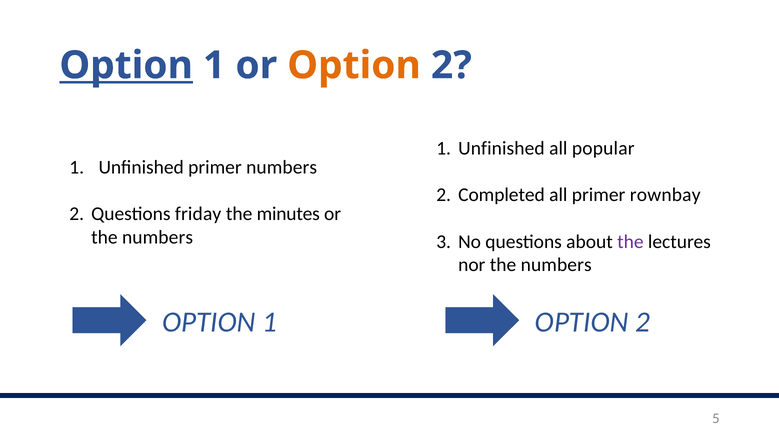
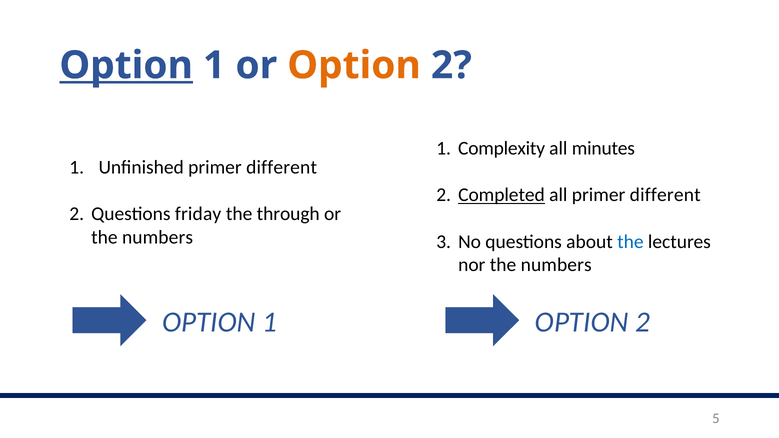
Unfinished at (501, 148): Unfinished -> Complexity
popular: popular -> minutes
Unfinished primer numbers: numbers -> different
Completed underline: none -> present
all primer rownbay: rownbay -> different
minutes: minutes -> through
the at (630, 242) colour: purple -> blue
